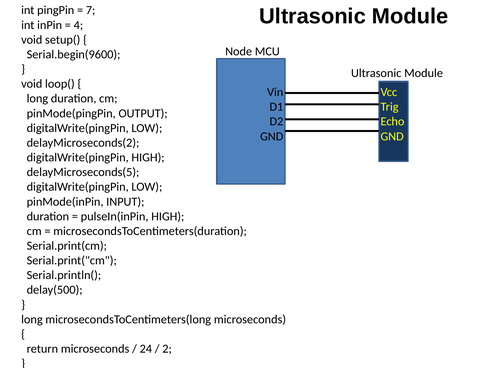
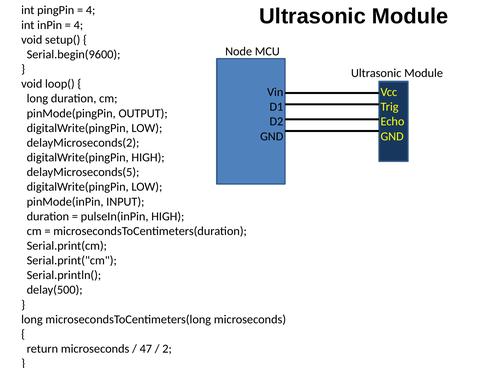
7 at (91, 10): 7 -> 4
24: 24 -> 47
